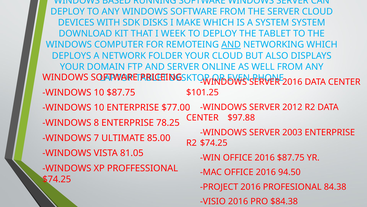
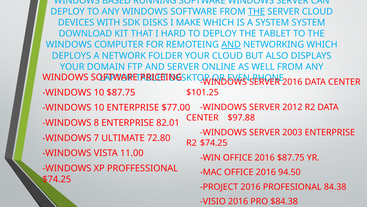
THE at (256, 12) underline: none -> present
WEEK: WEEK -> HARD
78.25: 78.25 -> 82.01
85.00: 85.00 -> 72.80
81.05: 81.05 -> 11.00
